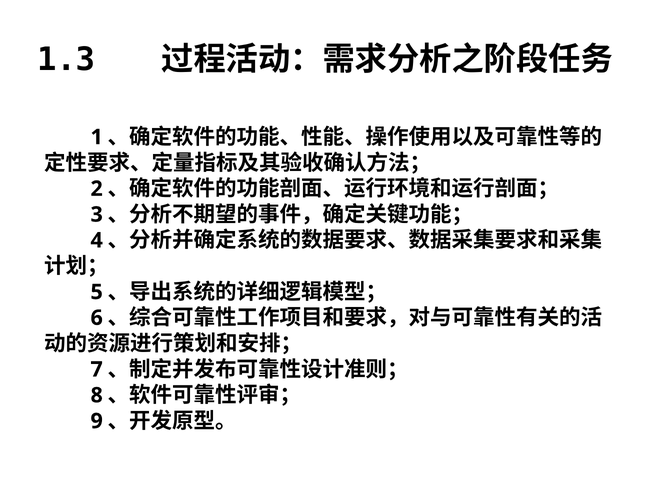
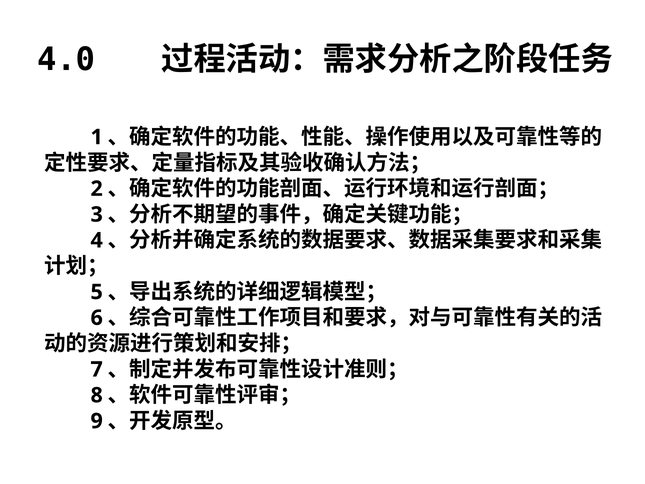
1.3: 1.3 -> 4.0
